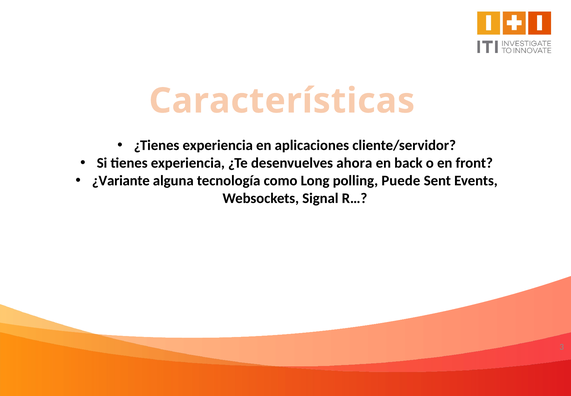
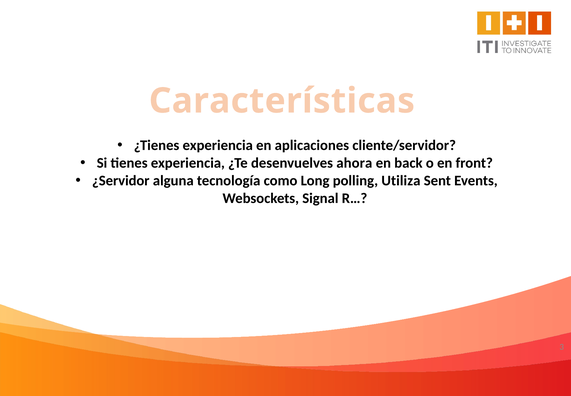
¿Variante: ¿Variante -> ¿Servidor
Puede: Puede -> Utiliza
